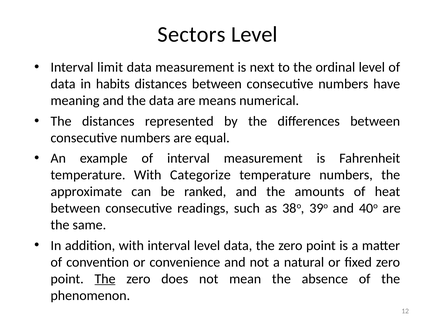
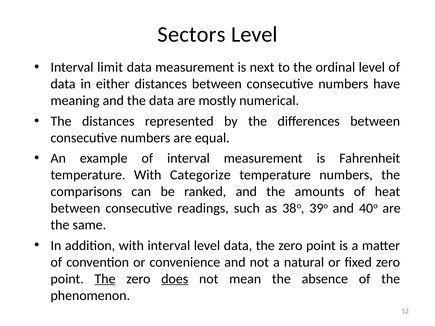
habits: habits -> either
means: means -> mostly
approximate: approximate -> comparisons
does underline: none -> present
